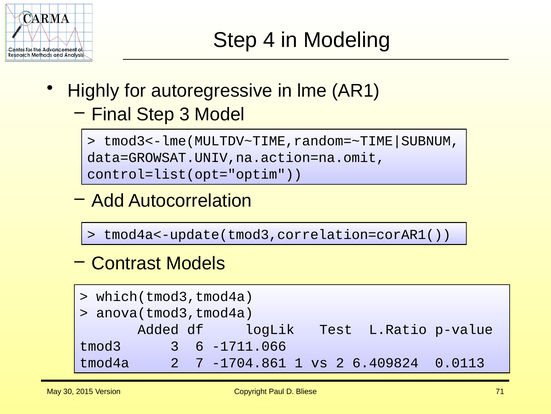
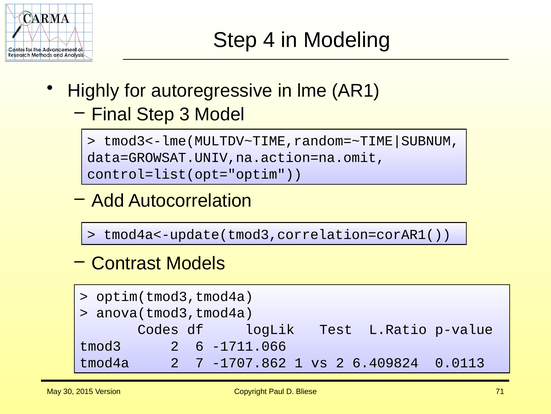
which(tmod3,tmod4a: which(tmod3,tmod4a -> optim(tmod3,tmod4a
Added: Added -> Codes
tmod3 3: 3 -> 2
-1704.861: -1704.861 -> -1707.862
